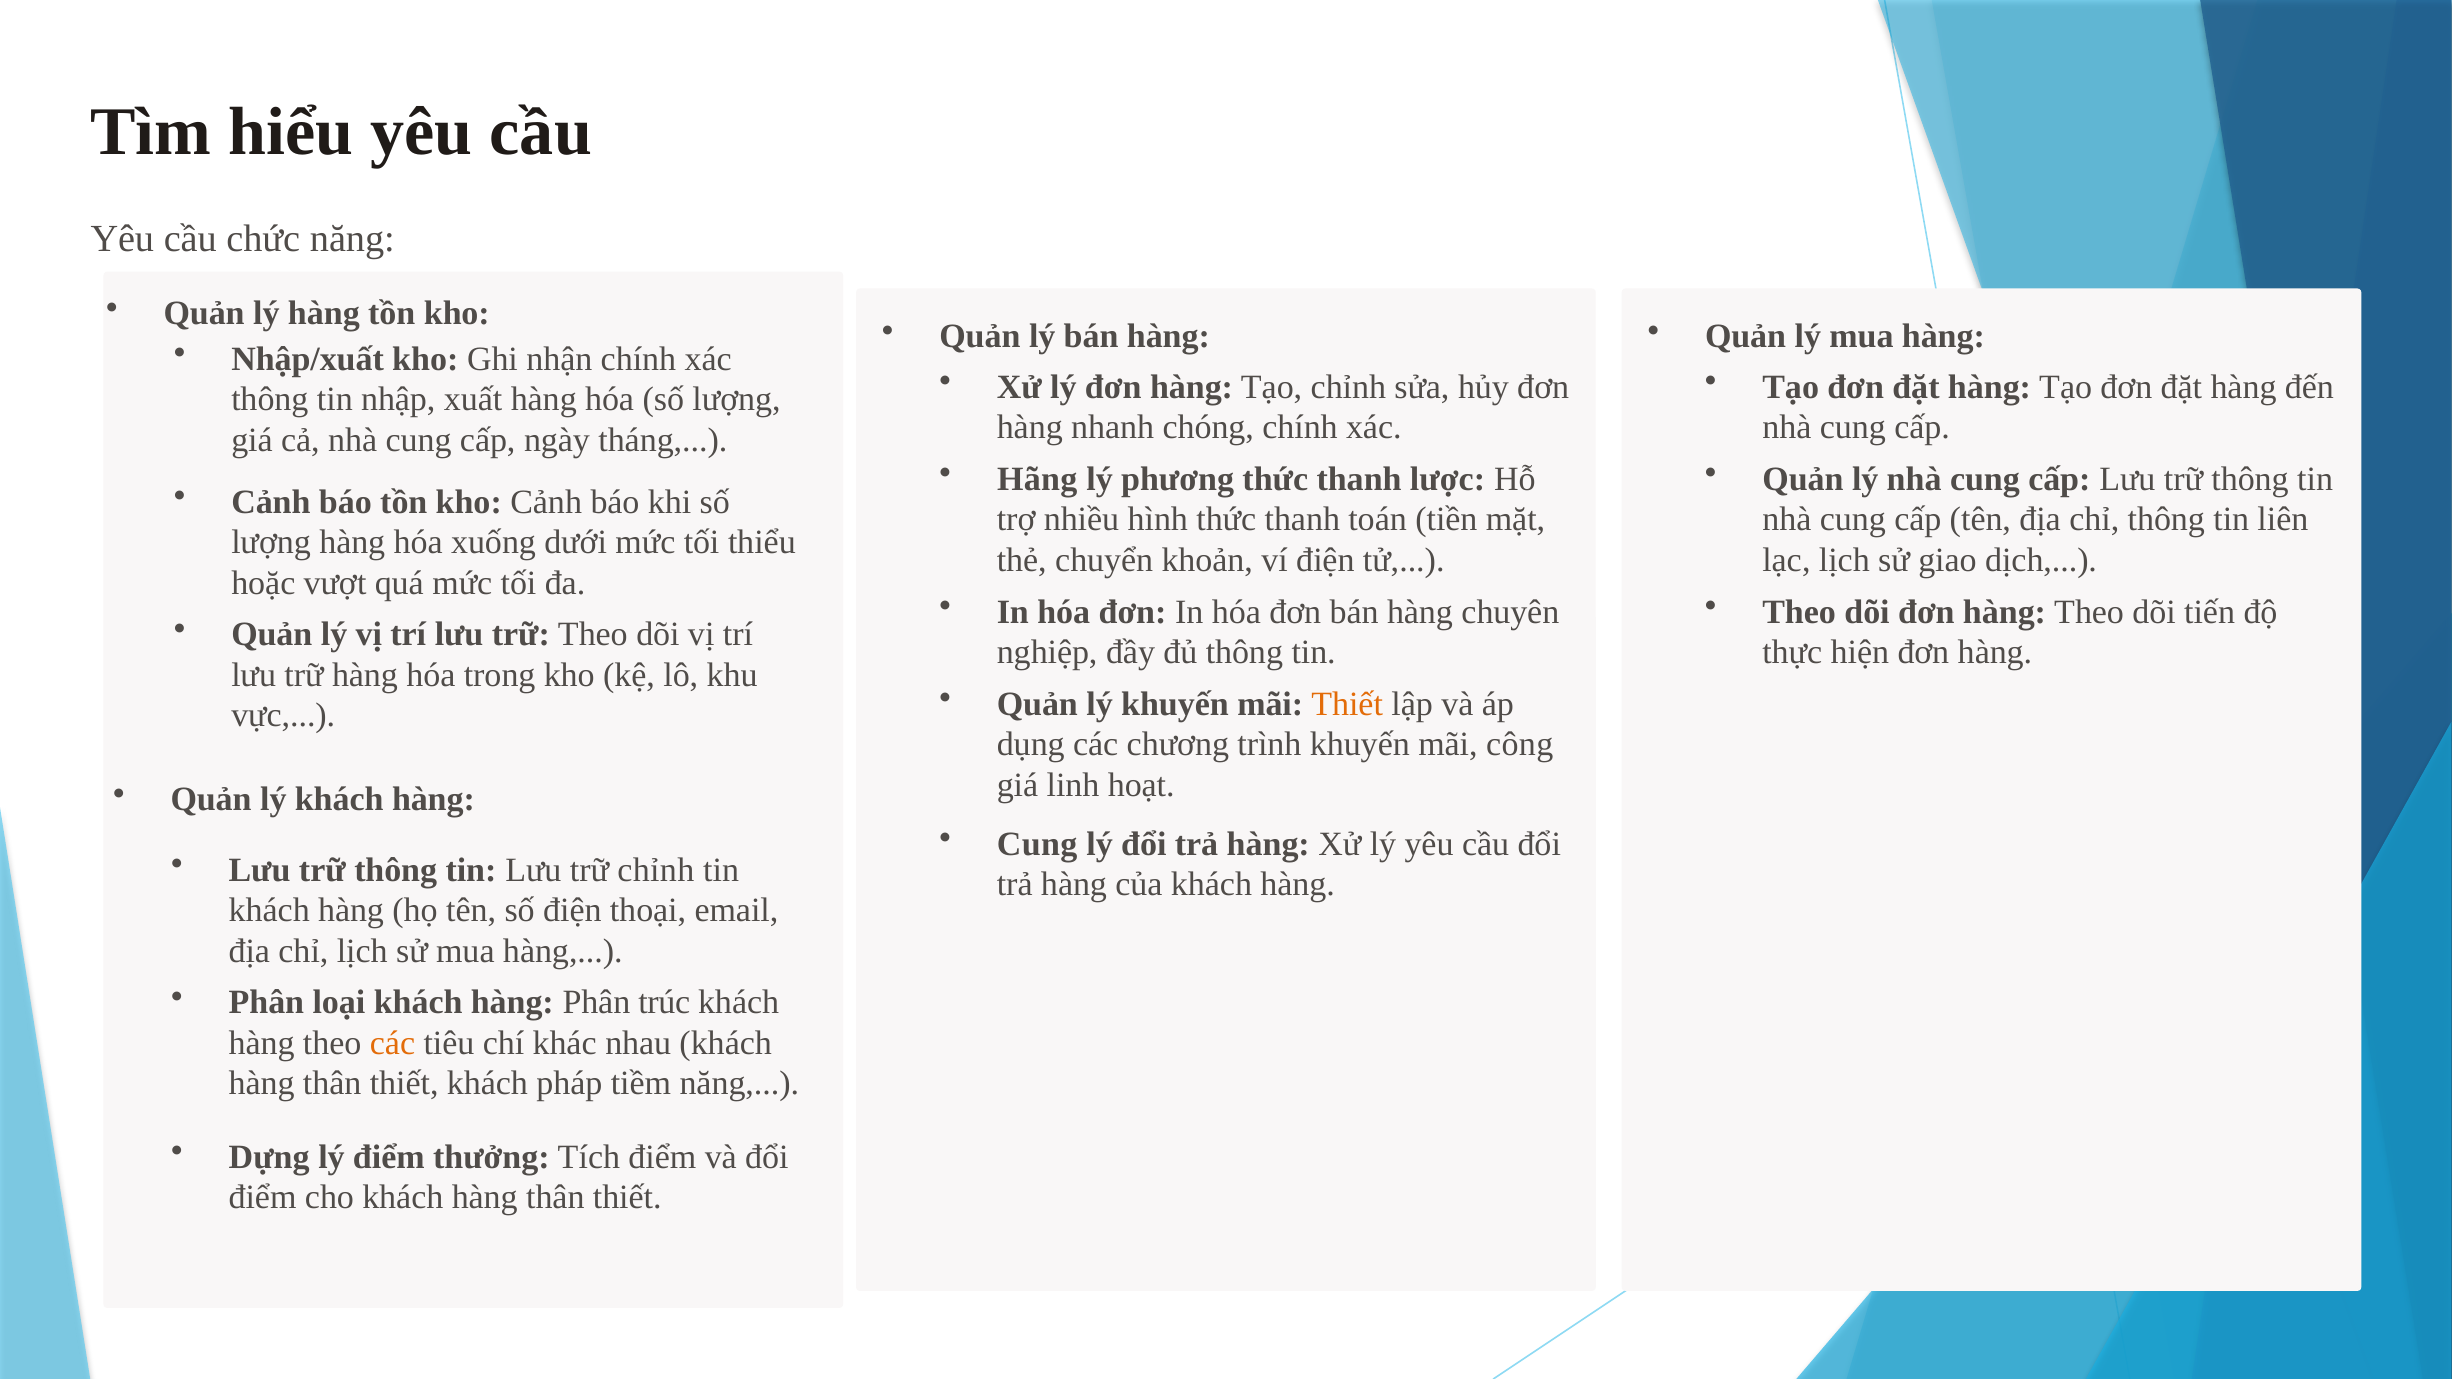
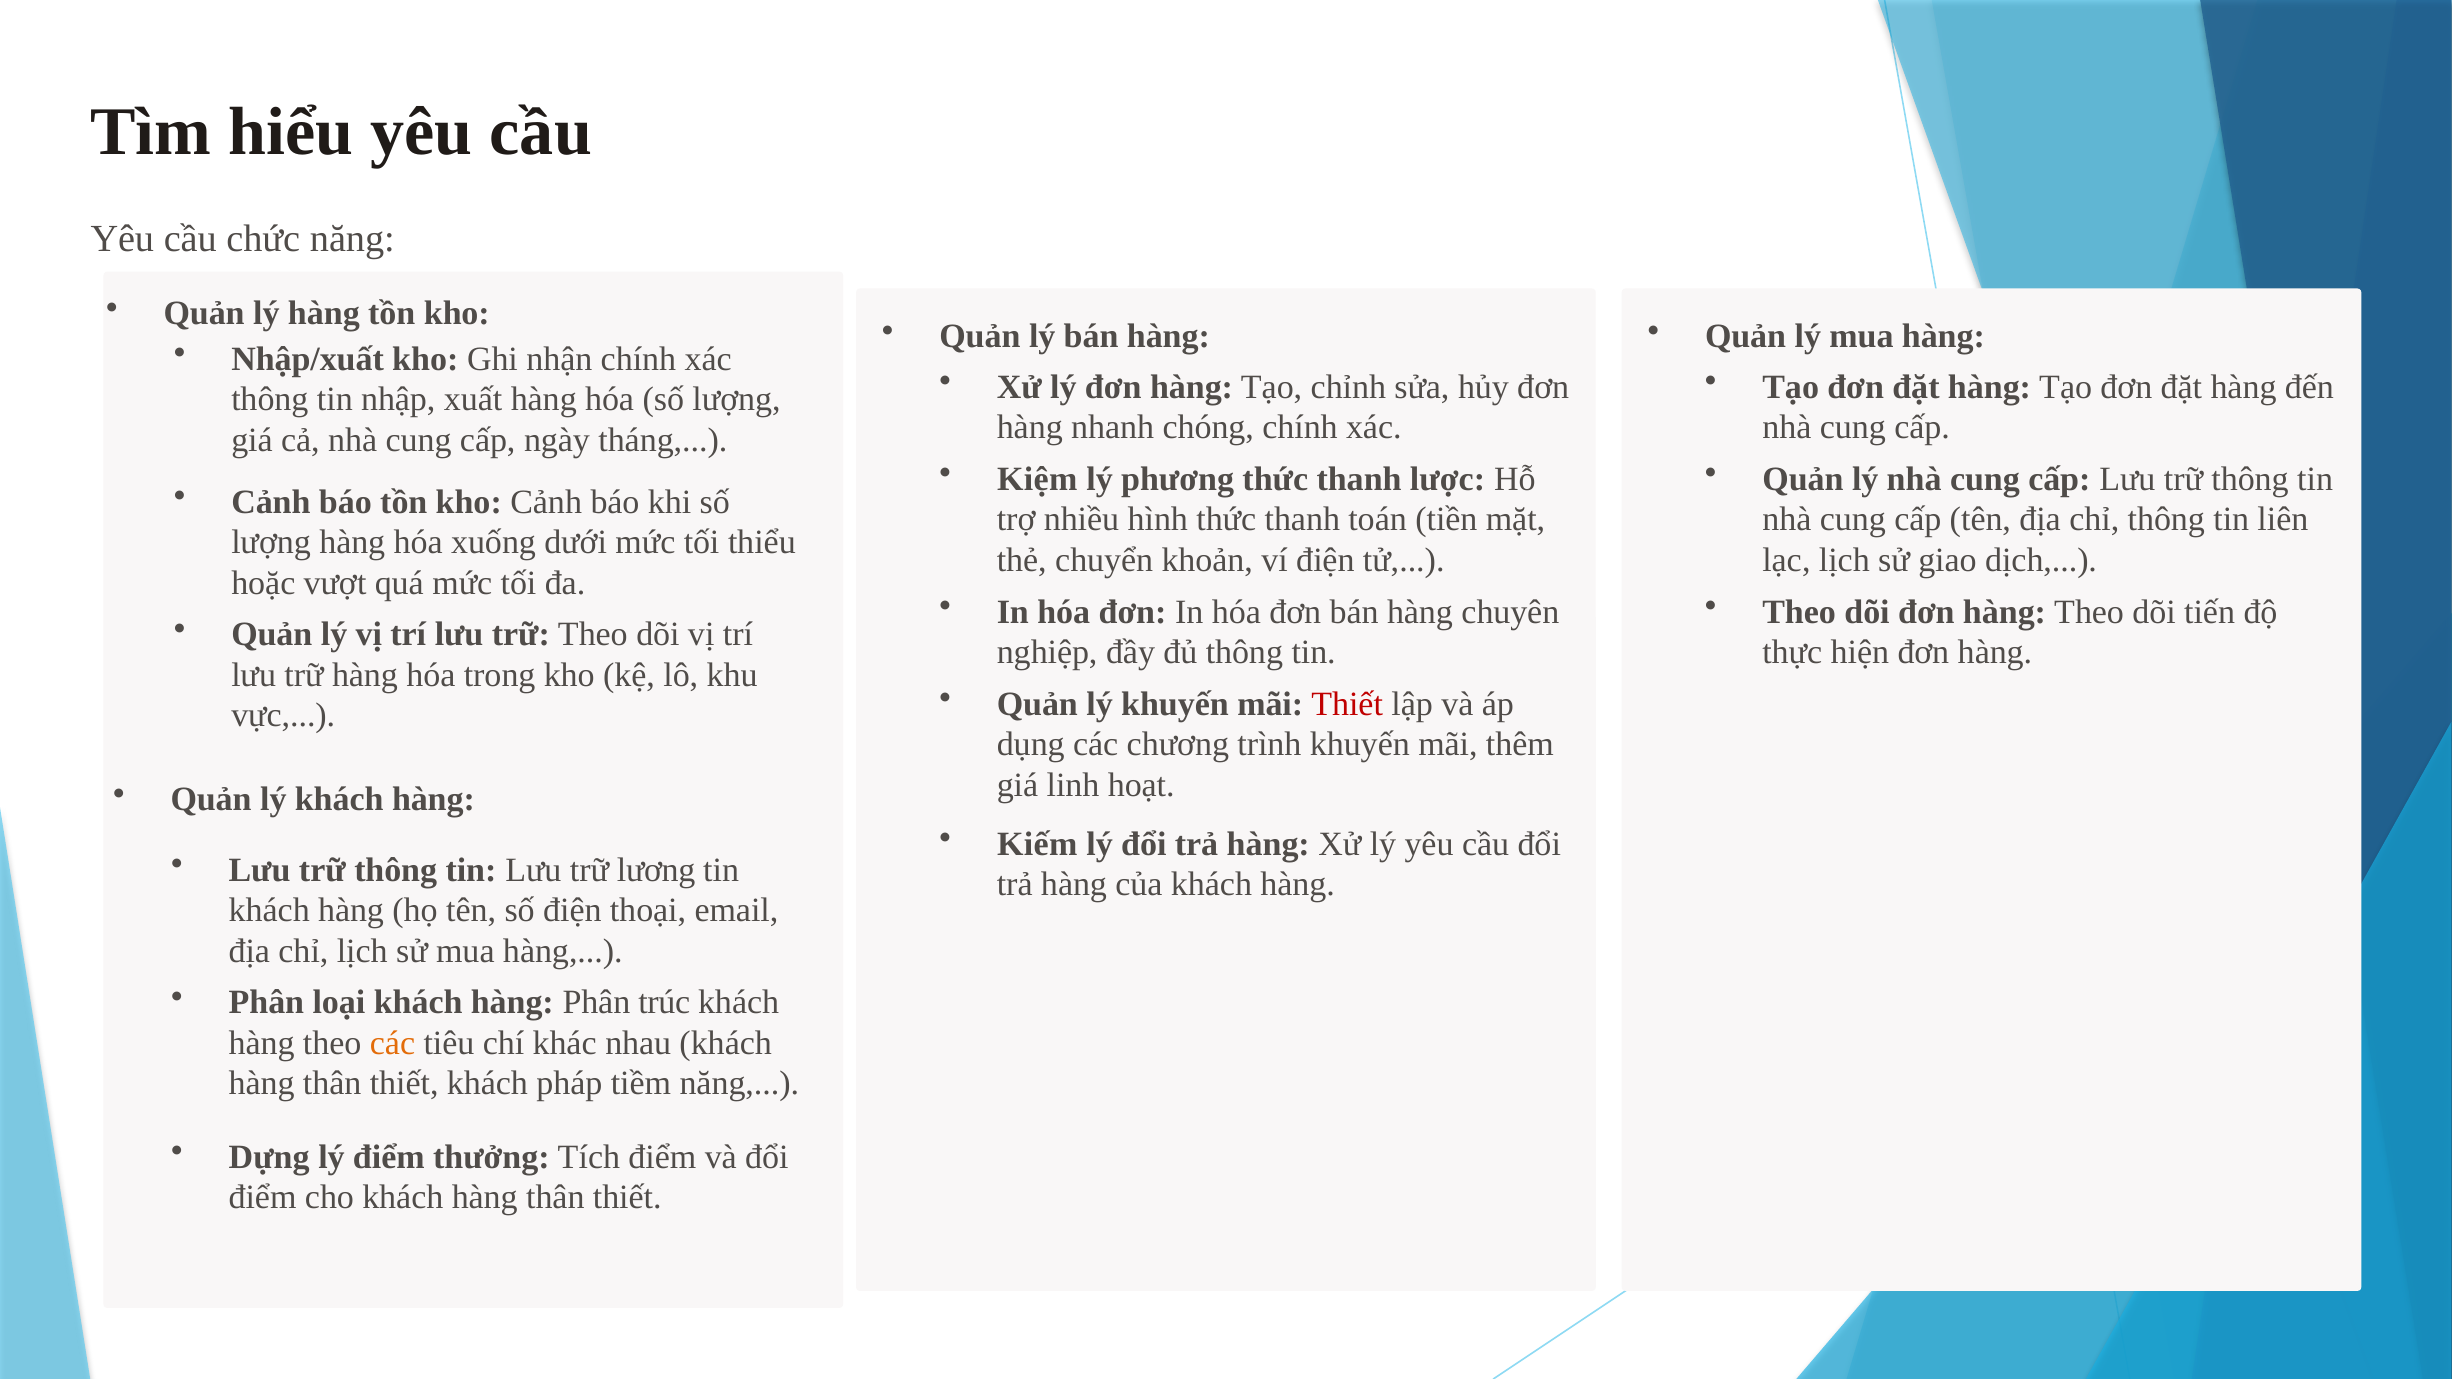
Hãng: Hãng -> Kiệm
Thiết at (1347, 704) colour: orange -> red
công: công -> thêm
Cung at (1037, 844): Cung -> Kiếm
trữ chỉnh: chỉnh -> lương
